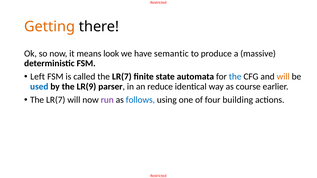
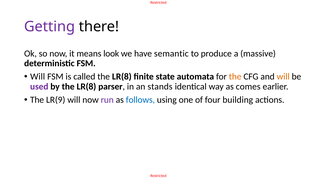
Getting colour: orange -> purple
Left at (38, 77): Left -> Will
called the LR(7: LR(7 -> LR(8
the at (235, 77) colour: blue -> orange
used colour: blue -> purple
by the LR(9: LR(9 -> LR(8
reduce: reduce -> stands
course: course -> comes
LR(7 at (56, 100): LR(7 -> LR(9
